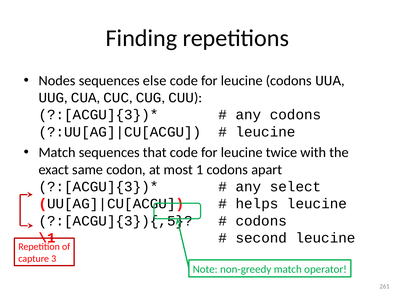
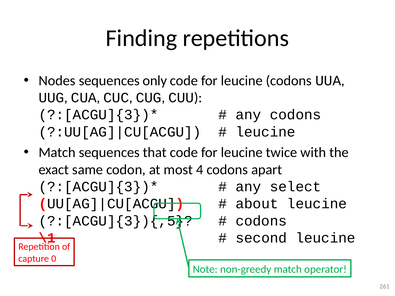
else: else -> only
1: 1 -> 4
helps: helps -> about
3: 3 -> 0
